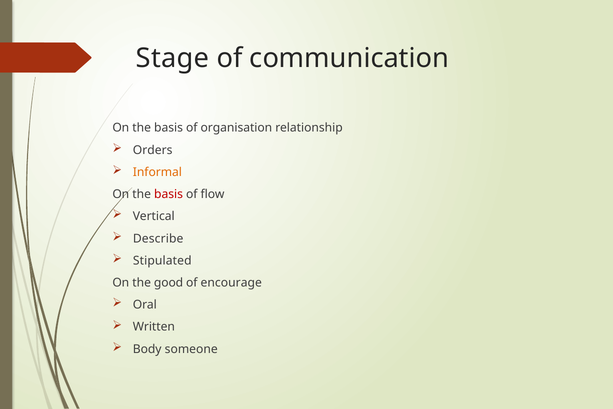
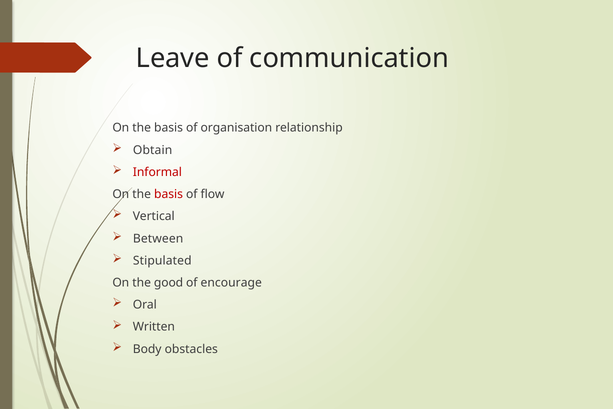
Stage: Stage -> Leave
Orders: Orders -> Obtain
Informal colour: orange -> red
Describe: Describe -> Between
someone: someone -> obstacles
